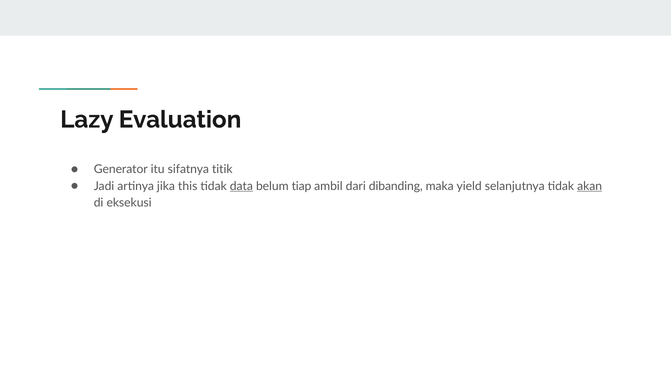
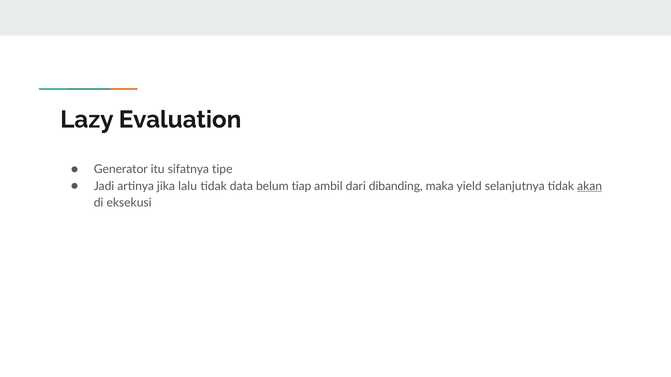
titik: titik -> tipe
this: this -> lalu
data underline: present -> none
